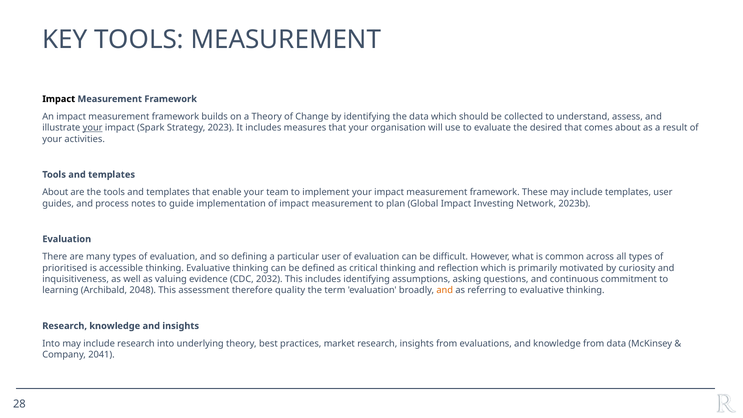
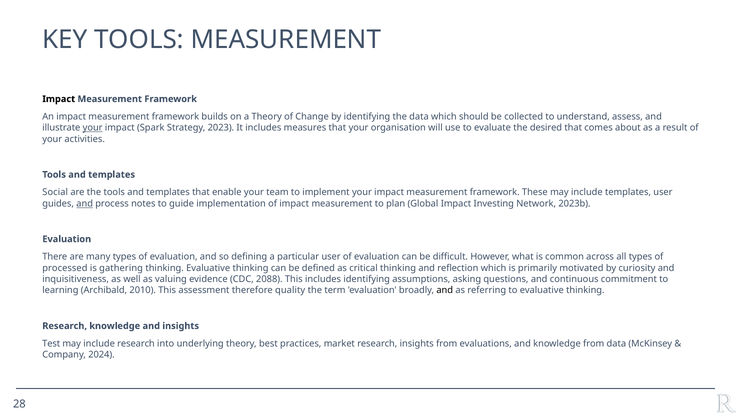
About at (55, 192): About -> Social
and at (85, 204) underline: none -> present
prioritised: prioritised -> processed
accessible: accessible -> gathering
2032: 2032 -> 2088
2048: 2048 -> 2010
and at (445, 290) colour: orange -> black
Into at (51, 344): Into -> Test
2041: 2041 -> 2024
